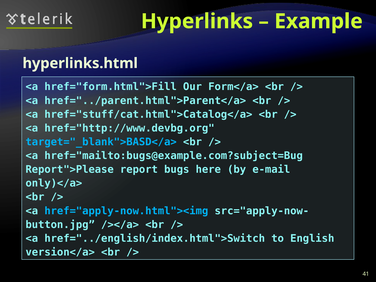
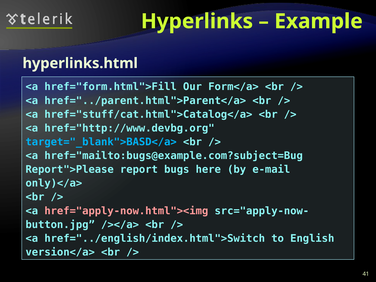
href="apply-now.html"><img colour: light blue -> pink
